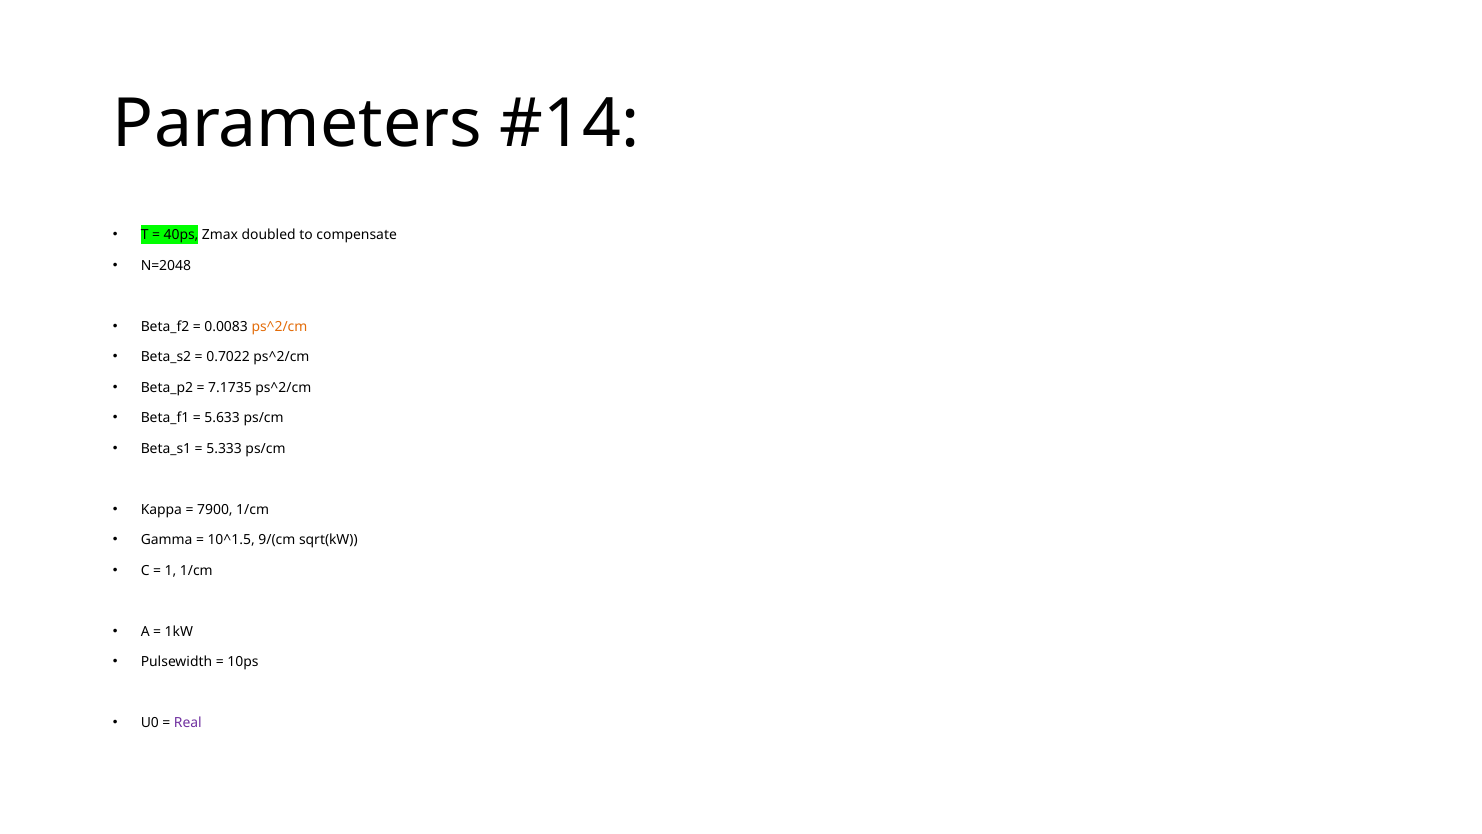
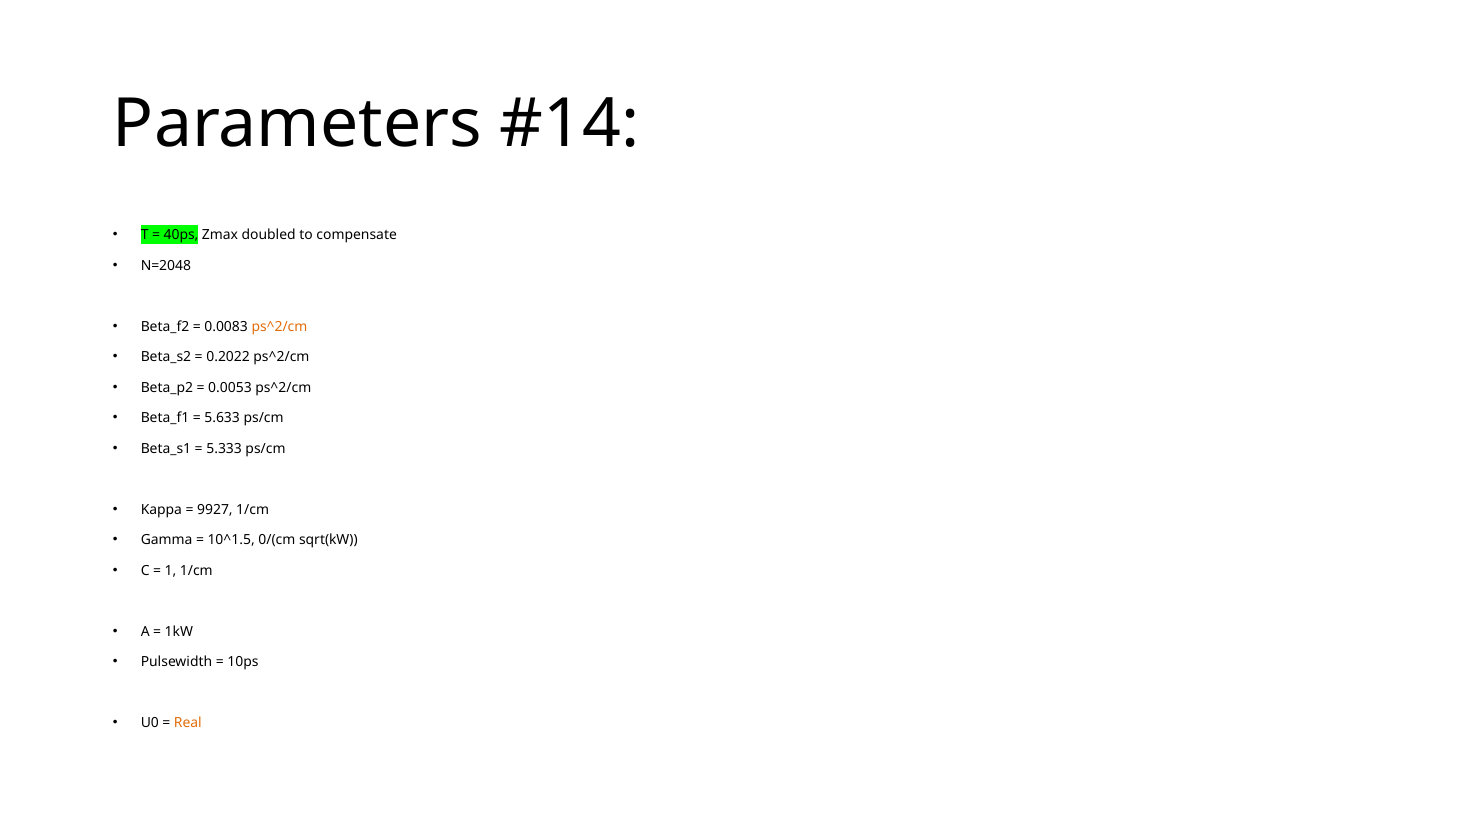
0.7022: 0.7022 -> 0.2022
7.1735: 7.1735 -> 0.0053
7900: 7900 -> 9927
9/(cm: 9/(cm -> 0/(cm
Real colour: purple -> orange
